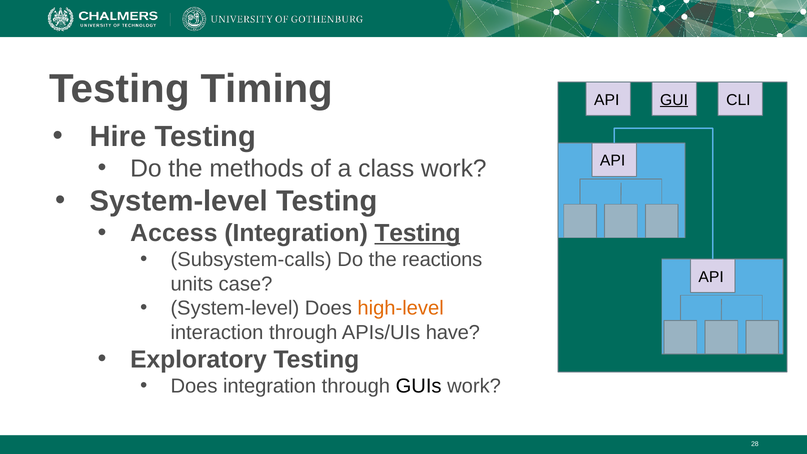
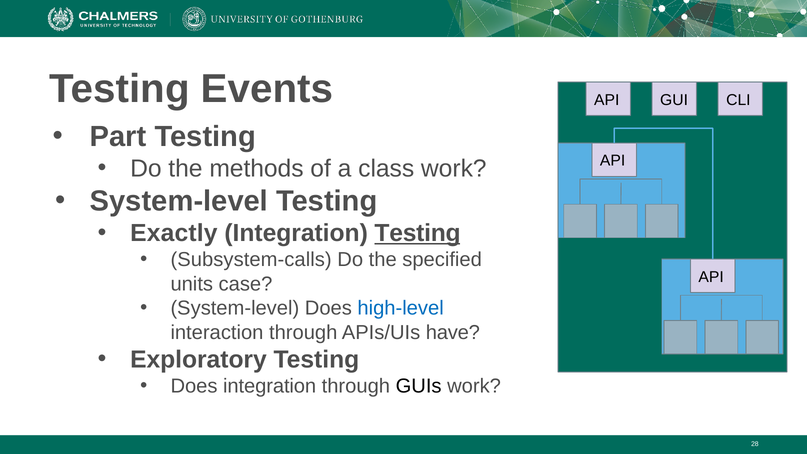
Timing: Timing -> Events
GUI underline: present -> none
Hire: Hire -> Part
Access: Access -> Exactly
reactions: reactions -> specified
high-level colour: orange -> blue
